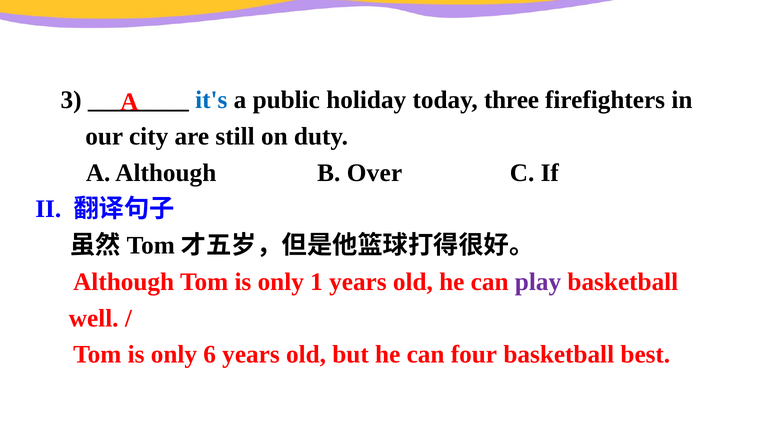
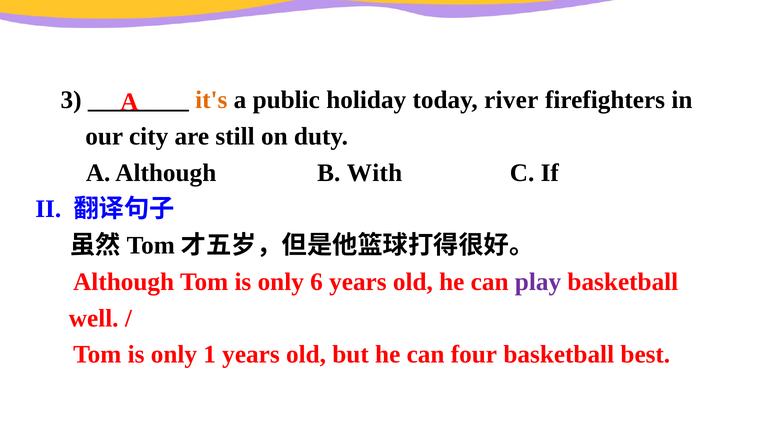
it's colour: blue -> orange
three: three -> river
Over: Over -> With
1: 1 -> 6
6: 6 -> 1
